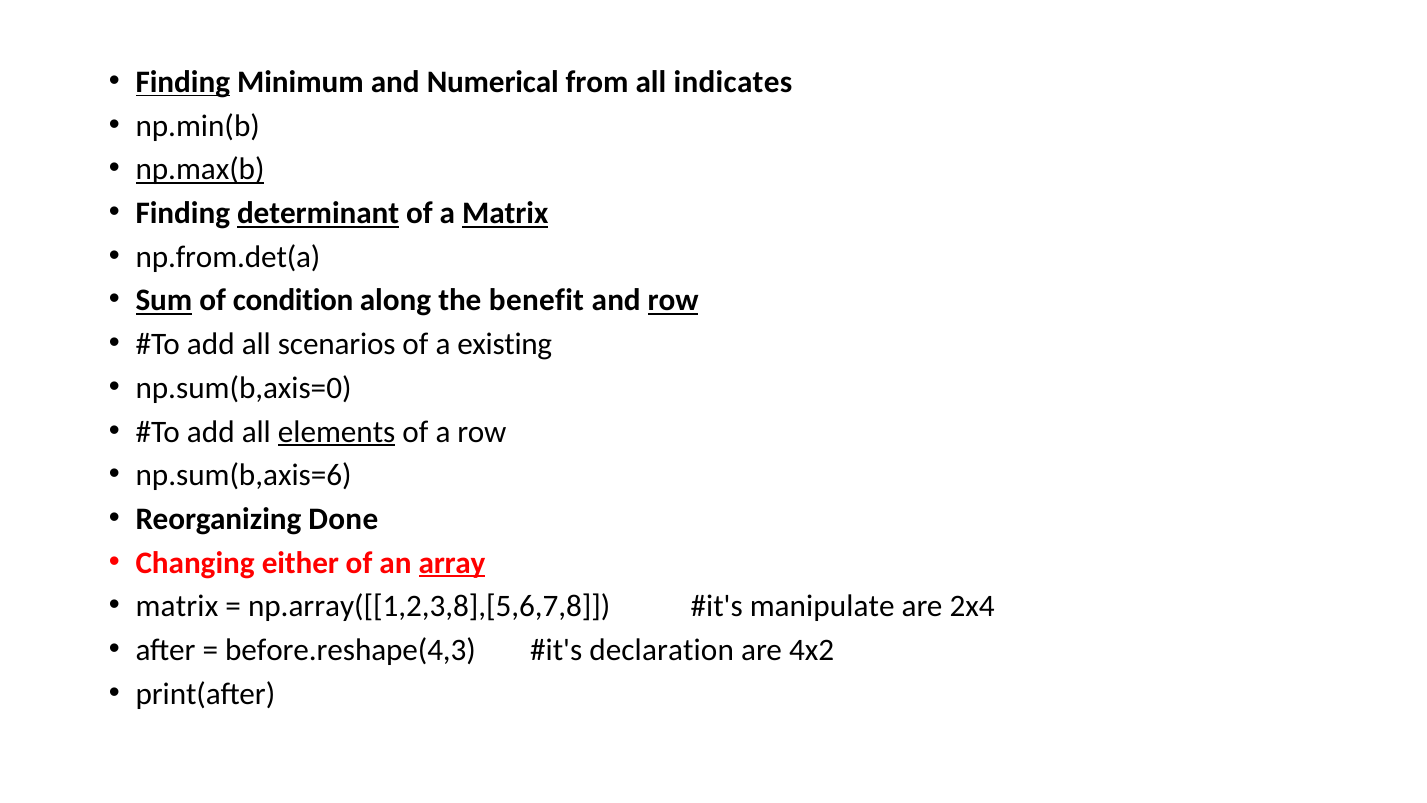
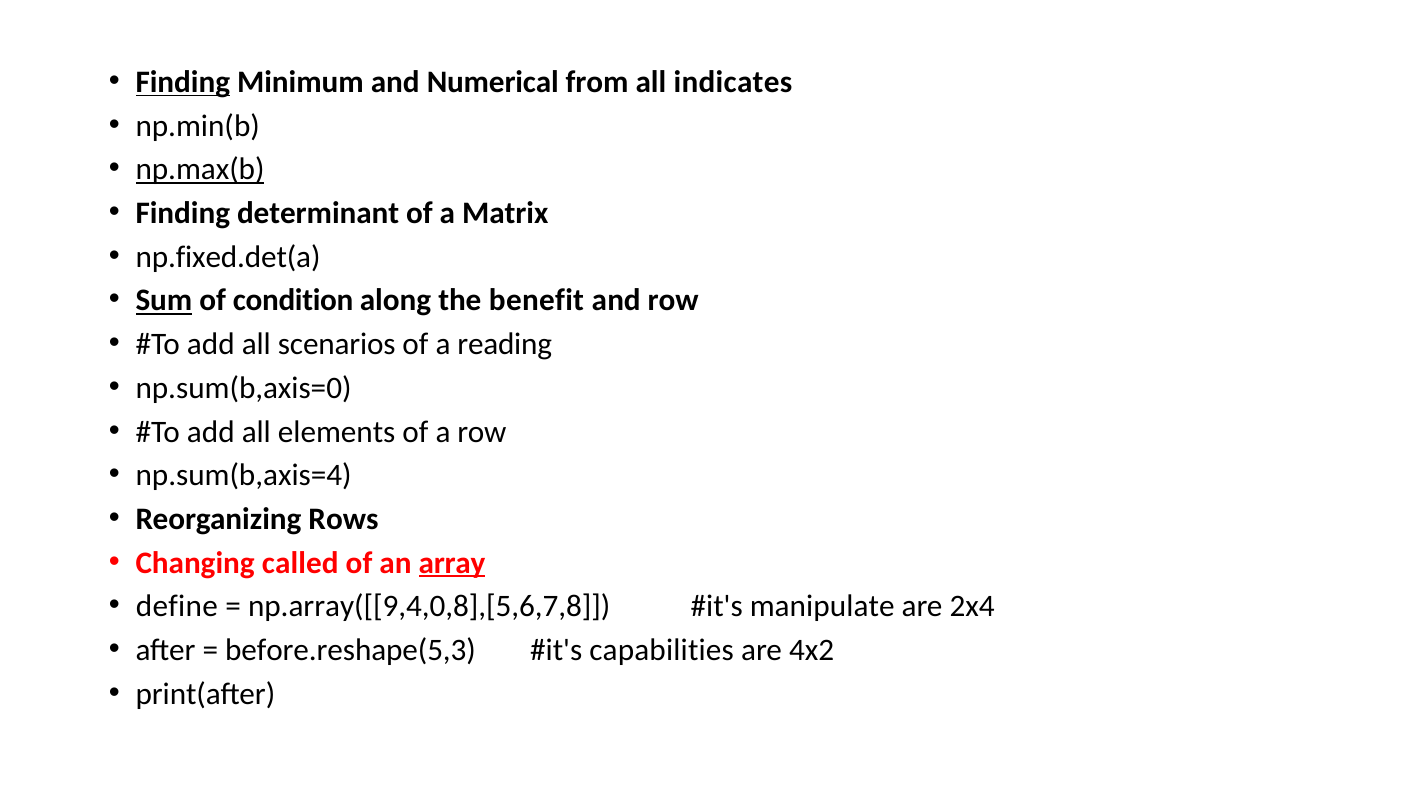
determinant underline: present -> none
Matrix at (505, 213) underline: present -> none
np.from.det(a: np.from.det(a -> np.fixed.det(a
row at (673, 300) underline: present -> none
existing: existing -> reading
elements underline: present -> none
np.sum(b,axis=6: np.sum(b,axis=6 -> np.sum(b,axis=4
Done: Done -> Rows
either: either -> called
matrix at (177, 606): matrix -> define
np.array([[1,2,3,8],[5,6,7,8: np.array([[1,2,3,8],[5,6,7,8 -> np.array([[9,4,0,8],[5,6,7,8
before.reshape(4,3: before.reshape(4,3 -> before.reshape(5,3
declaration: declaration -> capabilities
